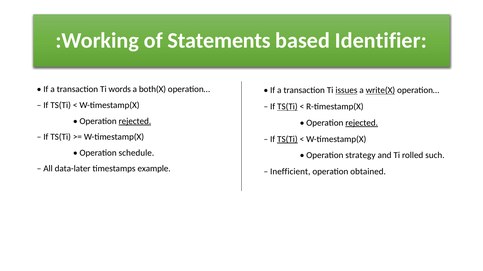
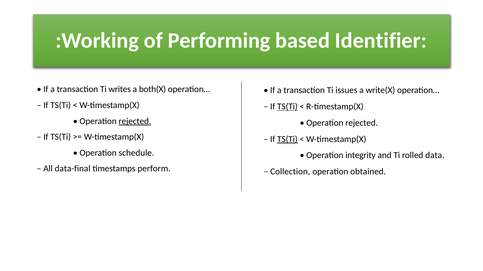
Statements: Statements -> Performing
words: words -> writes
issues underline: present -> none
write(X underline: present -> none
rejected at (362, 123) underline: present -> none
strategy: strategy -> integrity
such: such -> data
data-later: data-later -> data-final
example: example -> perform
Inefficient: Inefficient -> Collection
